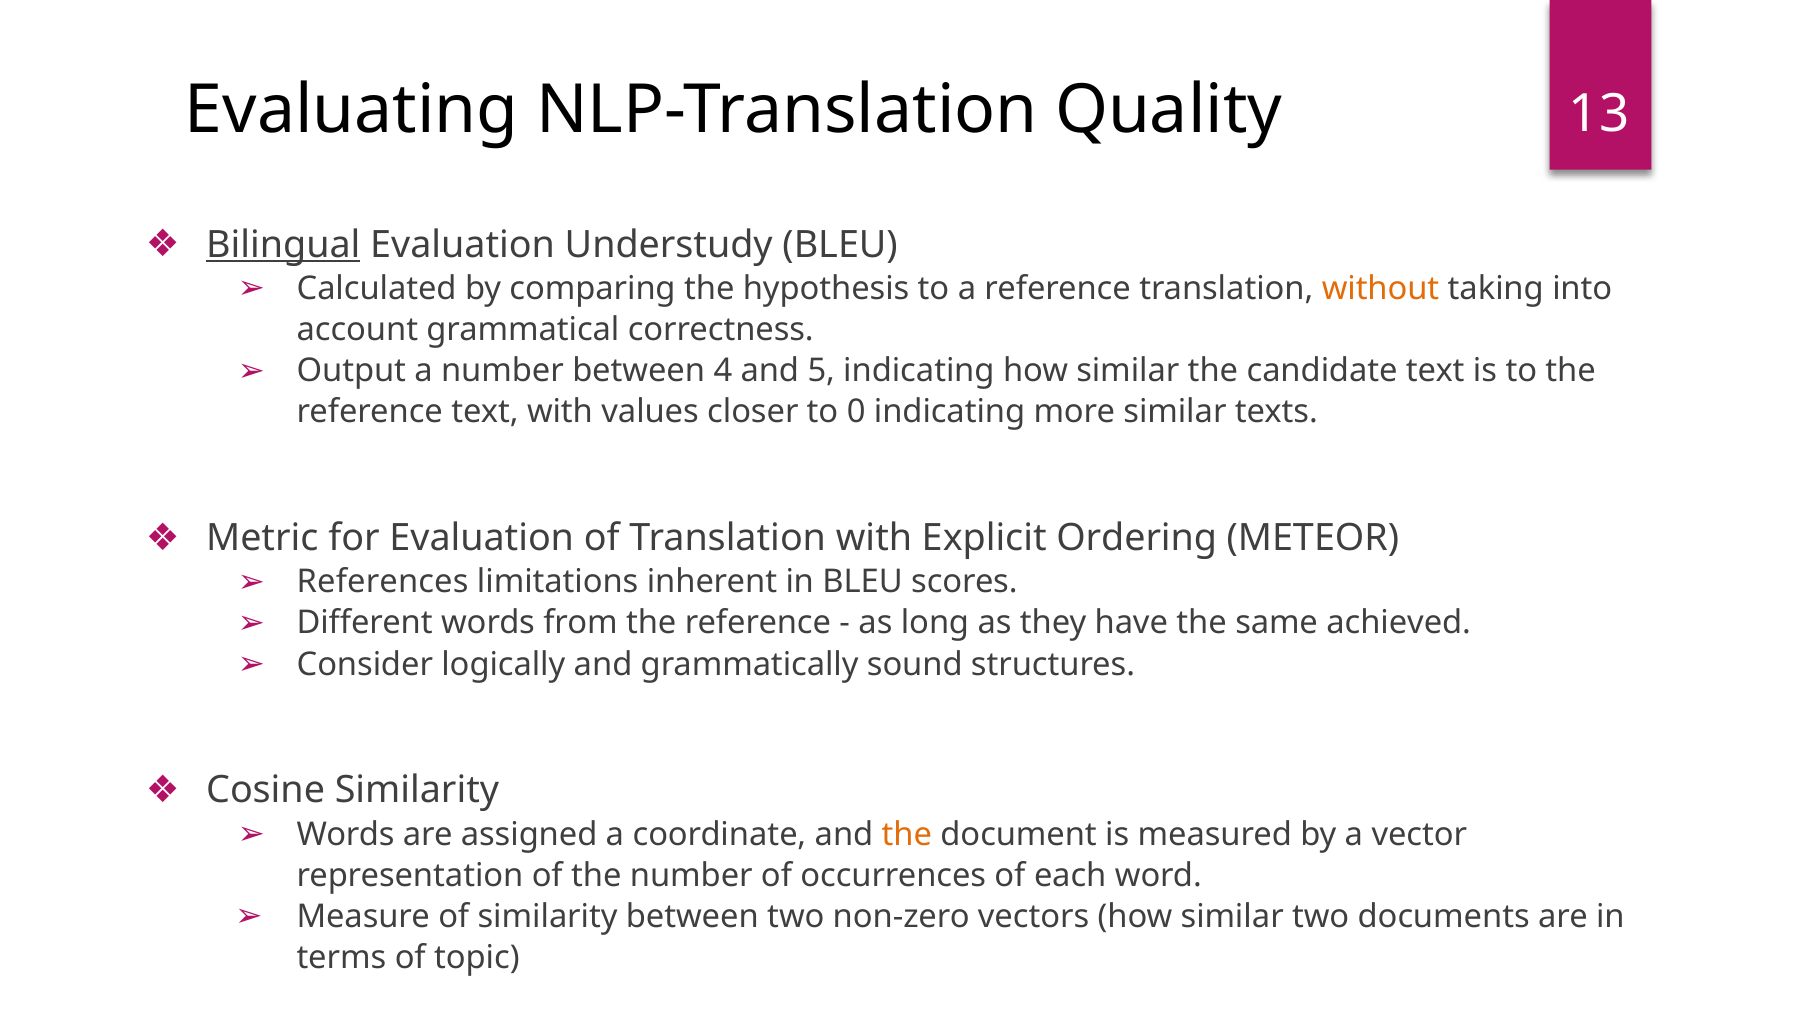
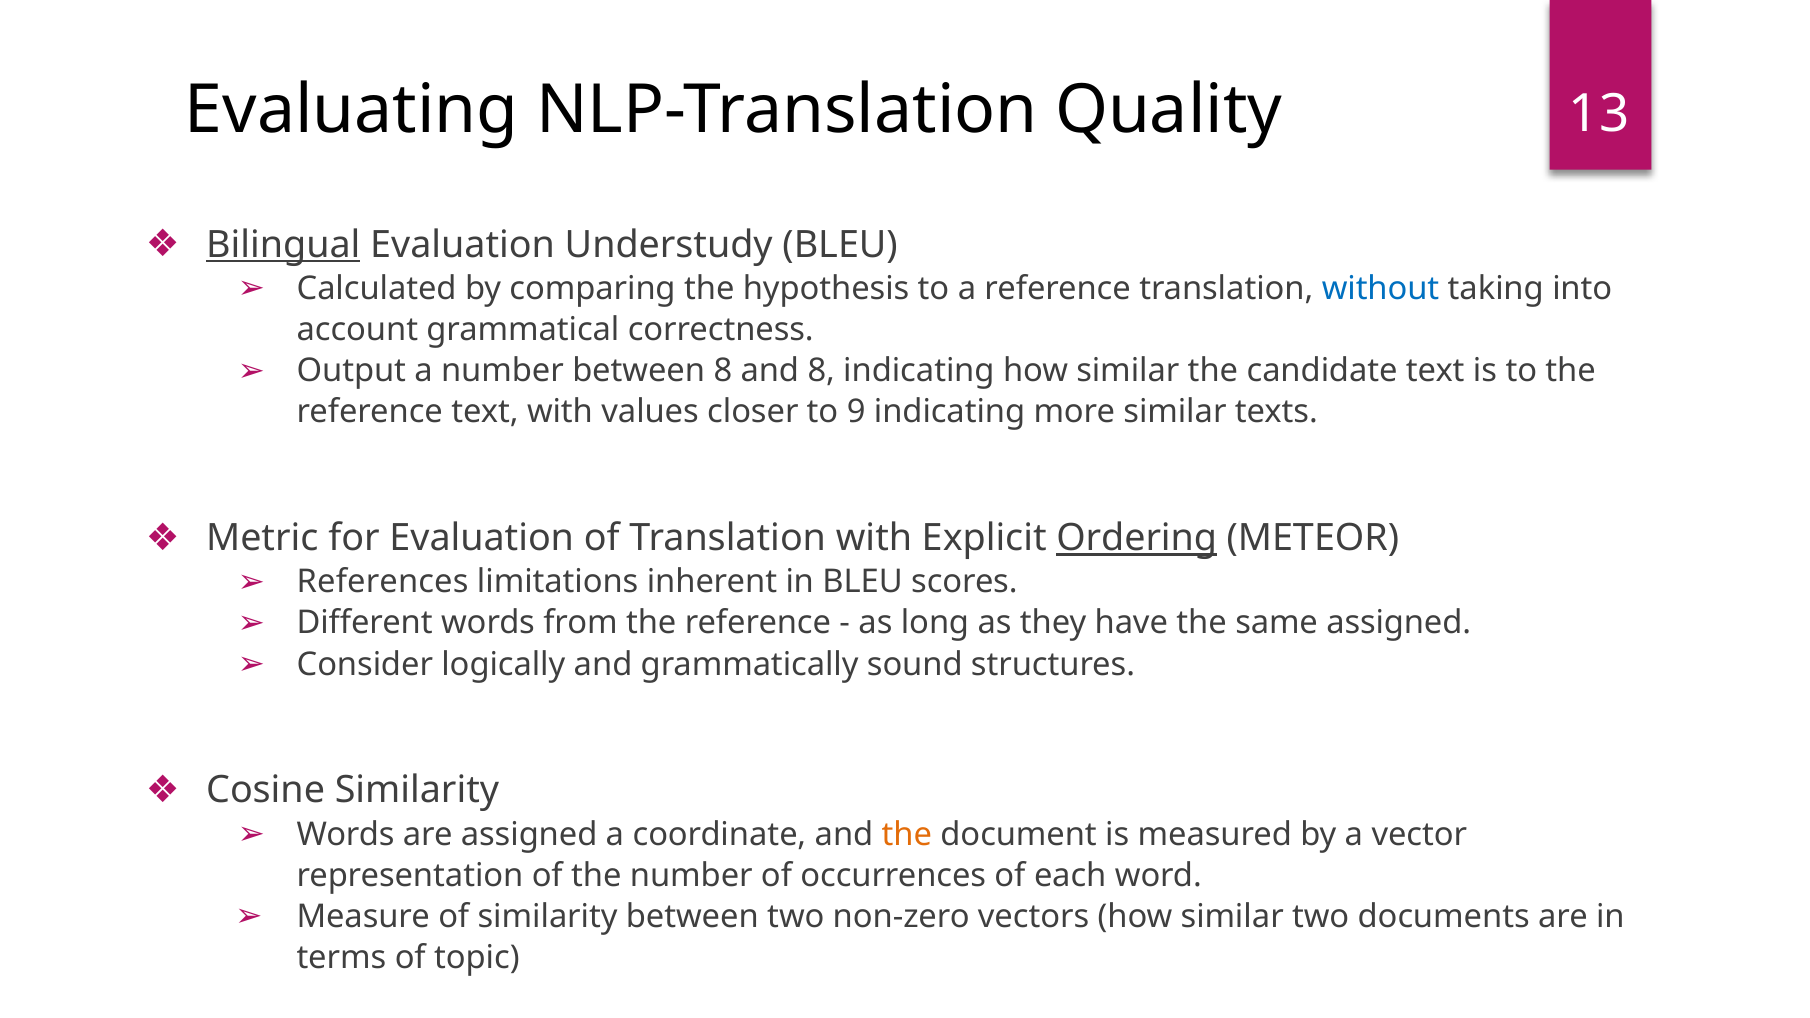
without colour: orange -> blue
between 4: 4 -> 8
and 5: 5 -> 8
0: 0 -> 9
Ordering underline: none -> present
same achieved: achieved -> assigned
